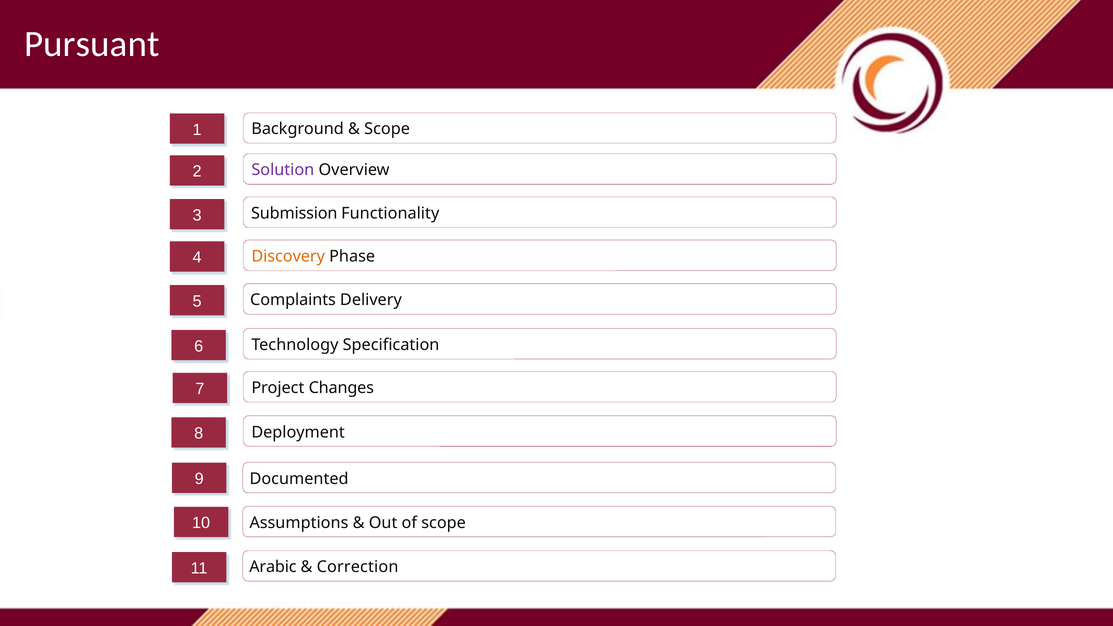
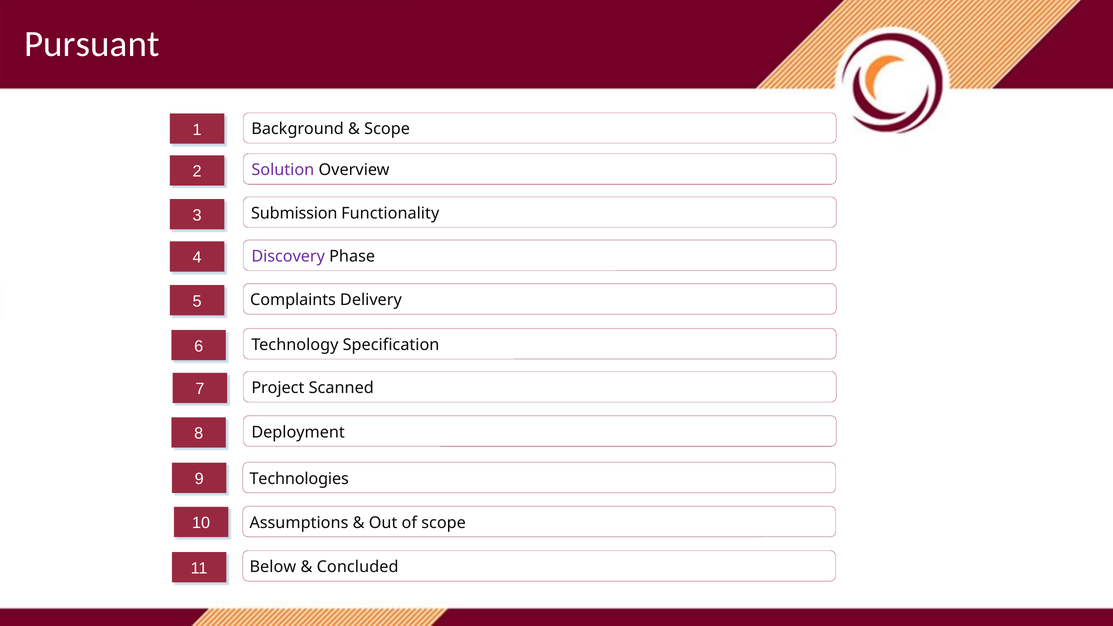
Discovery colour: orange -> purple
Changes: Changes -> Scanned
Documented: Documented -> Technologies
Arabic: Arabic -> Below
Correction: Correction -> Concluded
